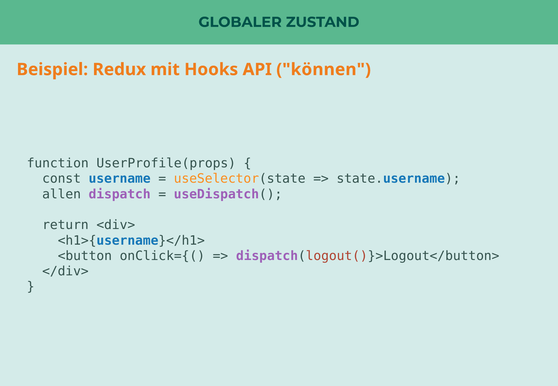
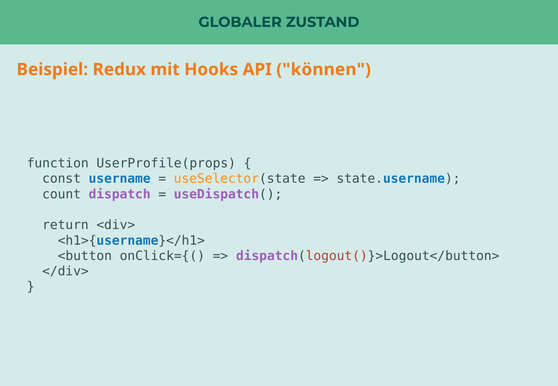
allen: allen -> count
